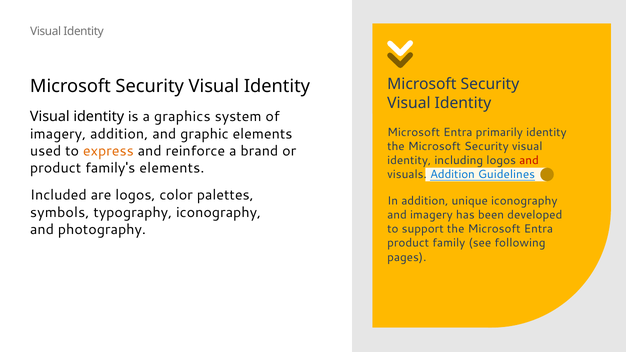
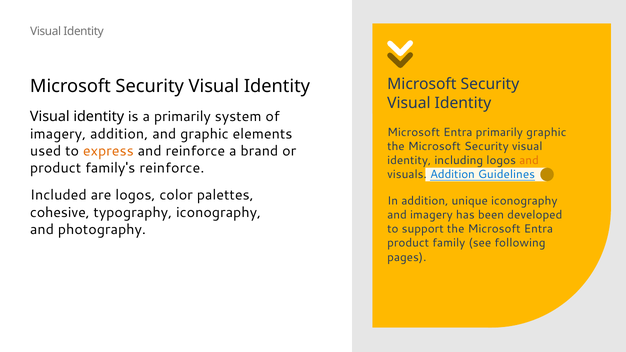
a graphics: graphics -> primarily
primarily identity: identity -> graphic
and at (529, 160) colour: red -> orange
family's elements: elements -> reinforce
symbols: symbols -> cohesive
